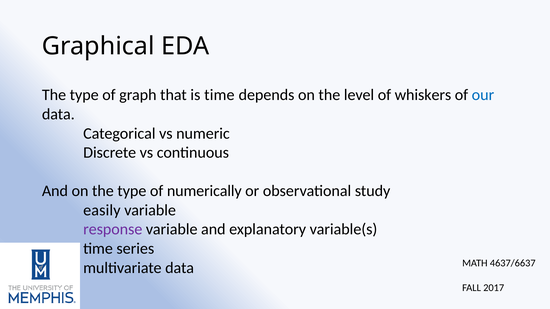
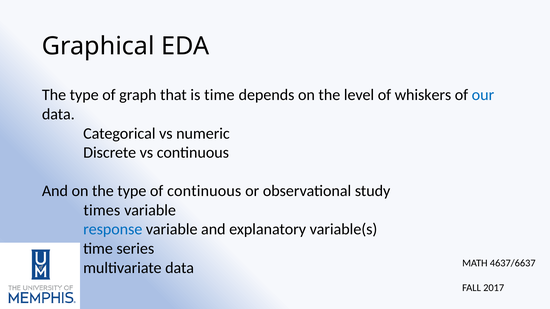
of numerically: numerically -> continuous
easily: easily -> times
response colour: purple -> blue
